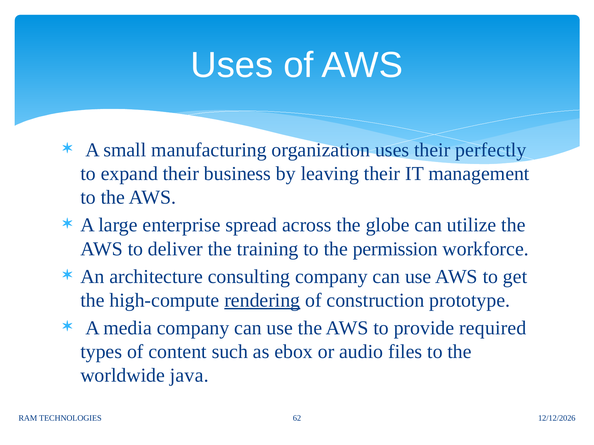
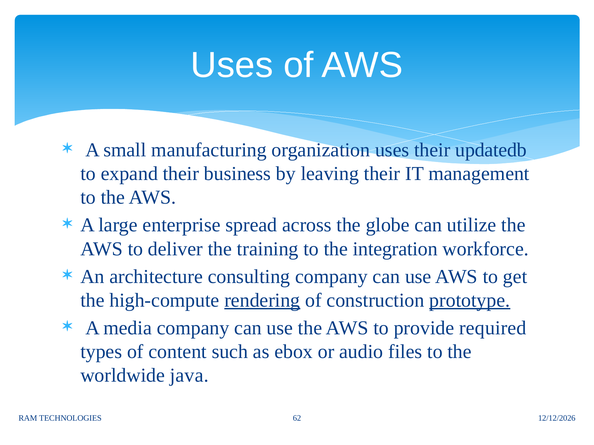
perfectly: perfectly -> updatedb
permission: permission -> integration
prototype underline: none -> present
